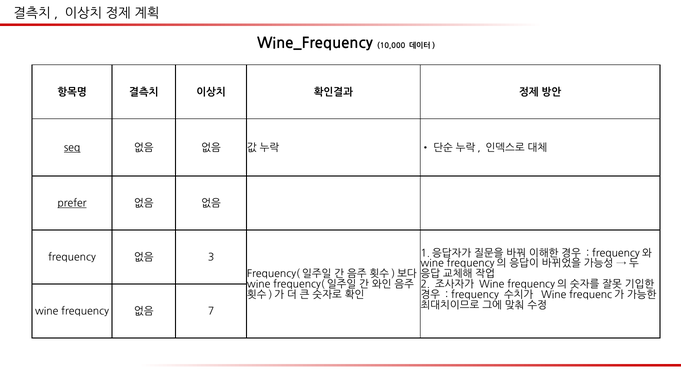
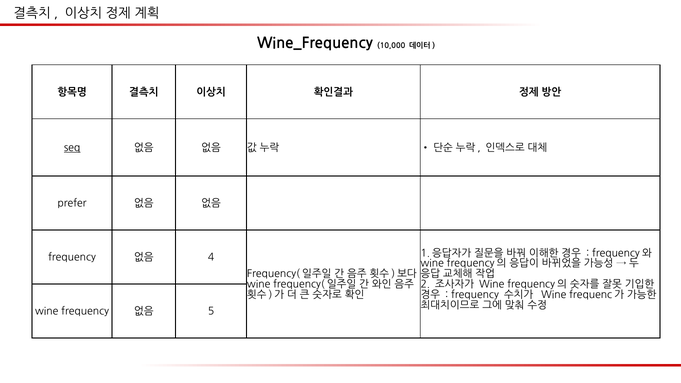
prefer underline: present -> none
3: 3 -> 4
7: 7 -> 5
